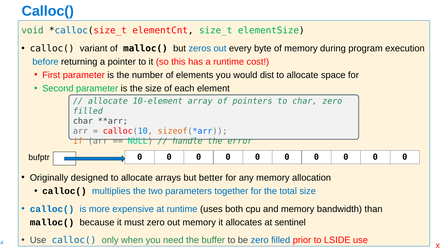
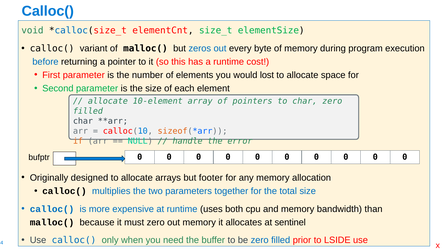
dist: dist -> lost
better: better -> footer
